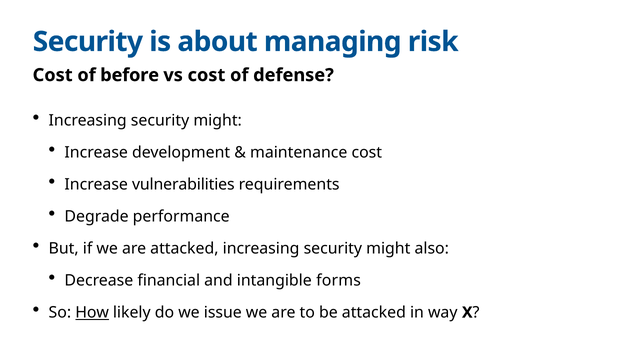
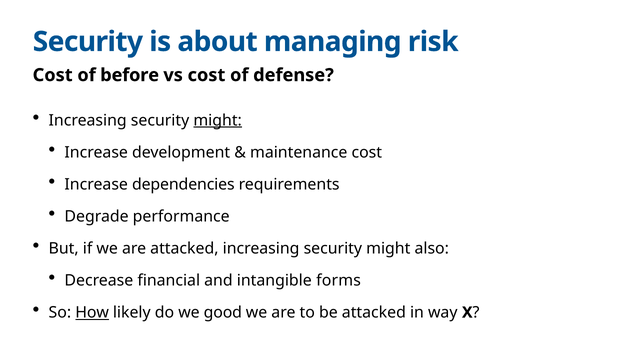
might at (218, 120) underline: none -> present
vulnerabilities: vulnerabilities -> dependencies
issue: issue -> good
